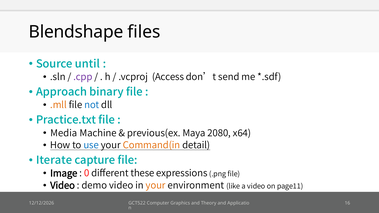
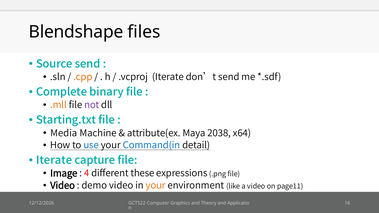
Source until: until -> send
.cpp colour: purple -> orange
.vcproj Access: Access -> Iterate
Approach: Approach -> Complete
not colour: blue -> purple
Practice.txt: Practice.txt -> Starting.txt
previous(ex: previous(ex -> attribute(ex
2080: 2080 -> 2038
Command(in colour: orange -> blue
0: 0 -> 4
